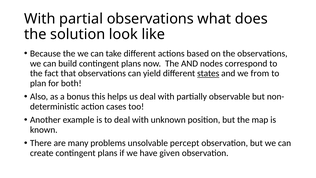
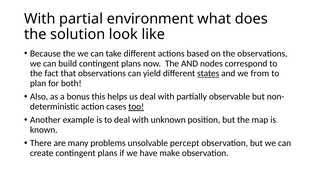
partial observations: observations -> environment
too underline: none -> present
given: given -> make
